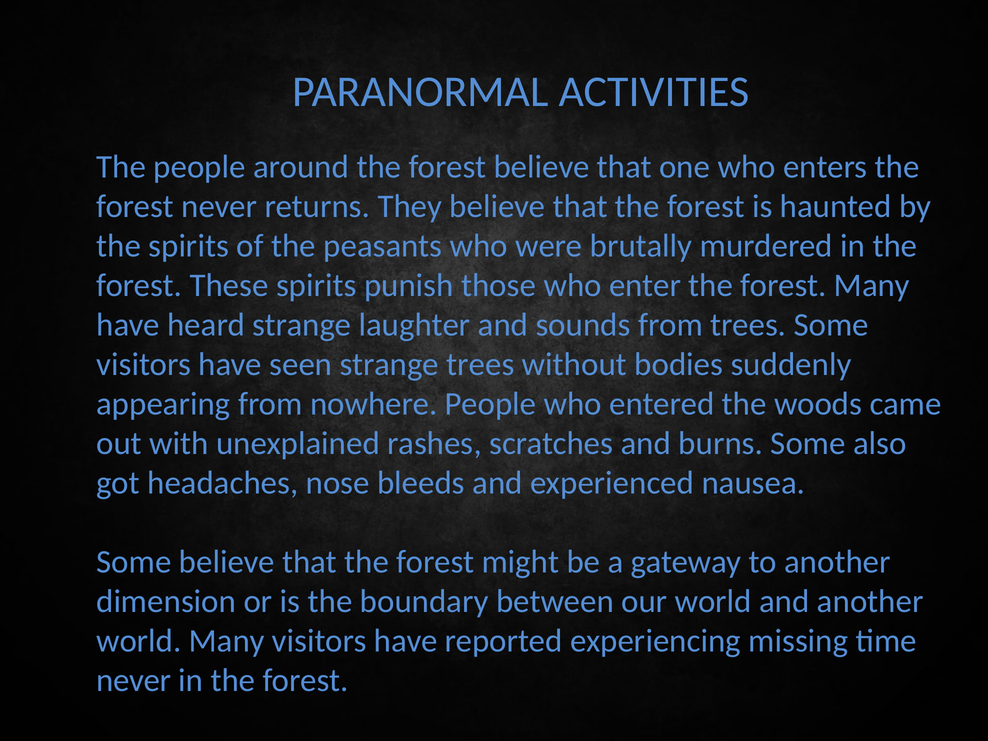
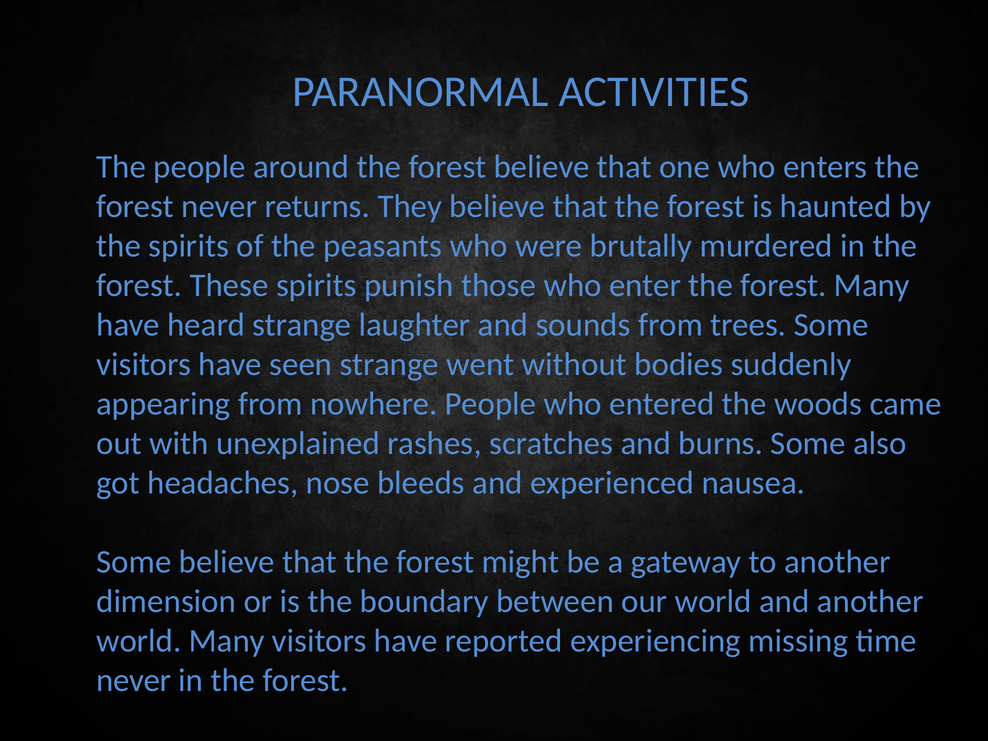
strange trees: trees -> went
